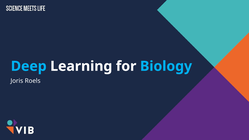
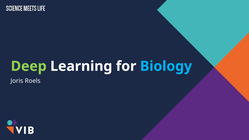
Deep colour: light blue -> light green
